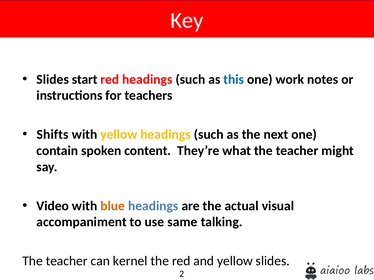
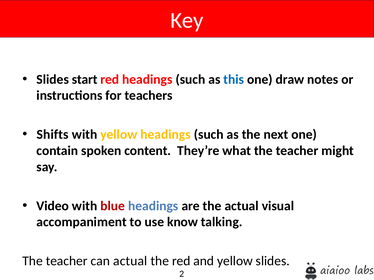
work: work -> draw
blue colour: orange -> red
same: same -> know
can kernel: kernel -> actual
